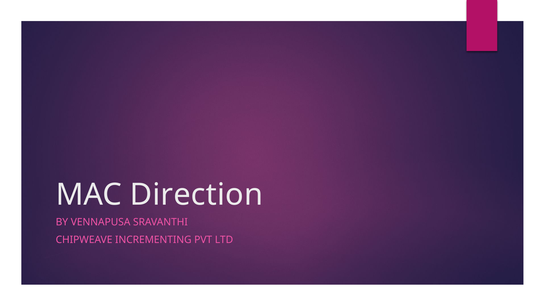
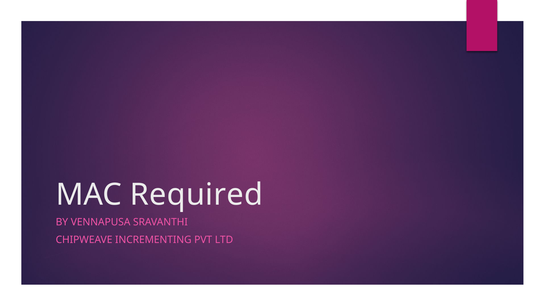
Direction: Direction -> Required
